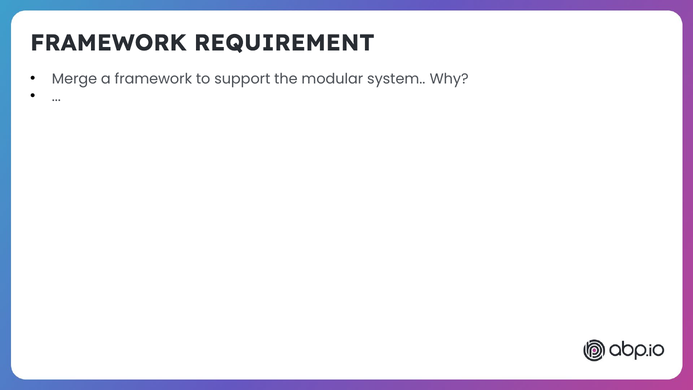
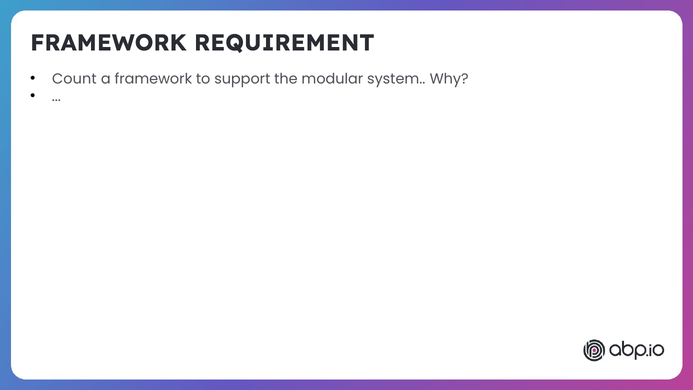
Merge: Merge -> Count
